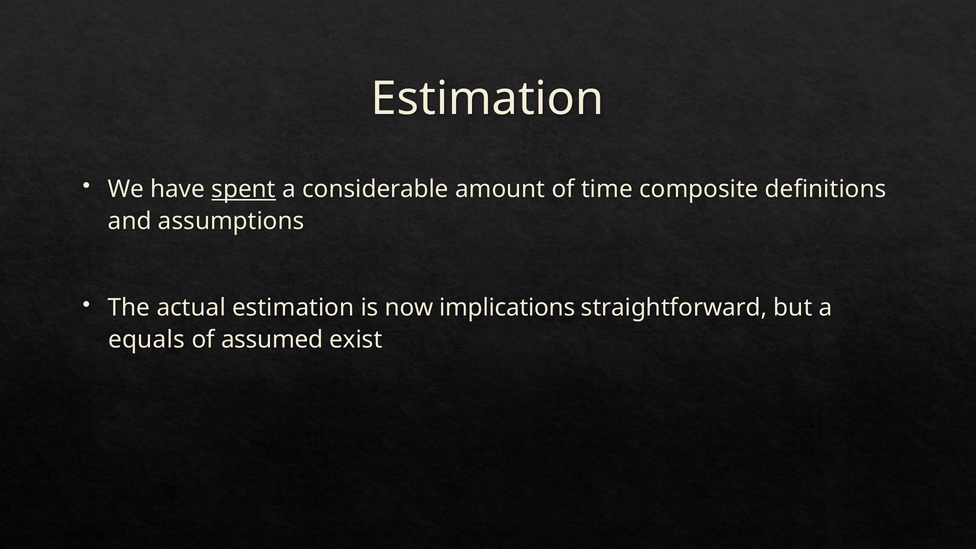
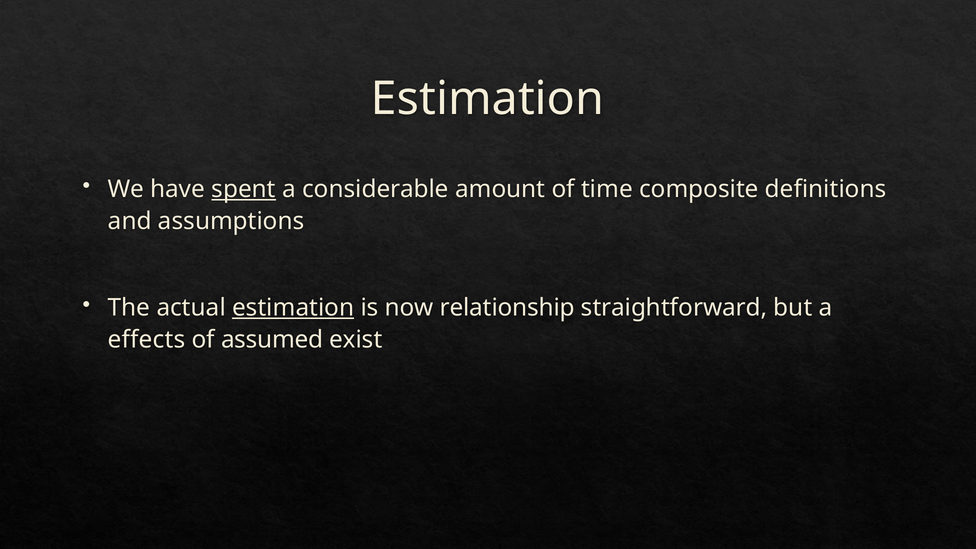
estimation at (293, 308) underline: none -> present
implications: implications -> relationship
equals: equals -> effects
